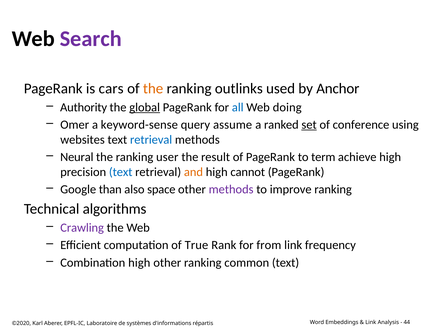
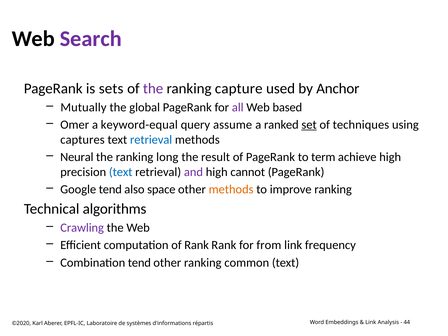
cars: cars -> sets
the at (153, 89) colour: orange -> purple
outlinks: outlinks -> capture
Authority: Authority -> Mutually
global underline: present -> none
all colour: blue -> purple
doing: doing -> based
keyword-sense: keyword-sense -> keyword-equal
conference: conference -> techniques
websites: websites -> captures
user: user -> long
and colour: orange -> purple
Google than: than -> tend
methods at (231, 189) colour: purple -> orange
of True: True -> Rank
Combination high: high -> tend
